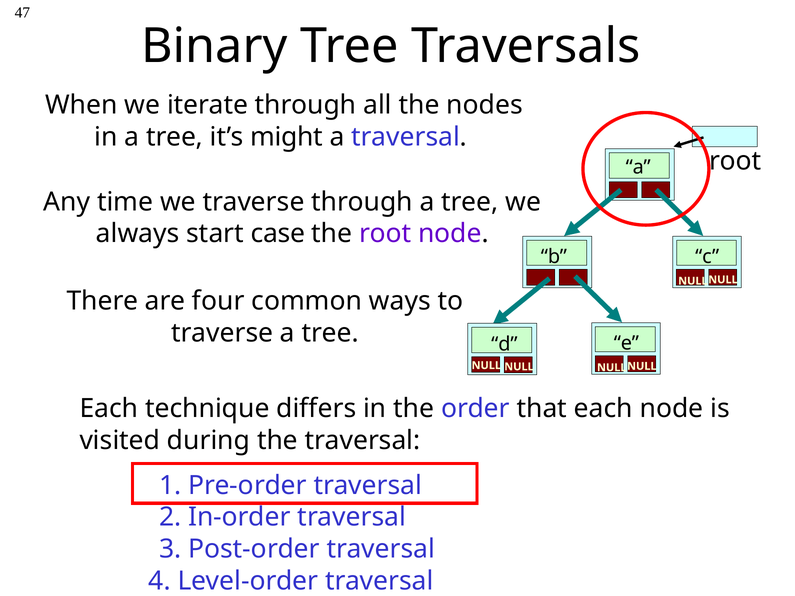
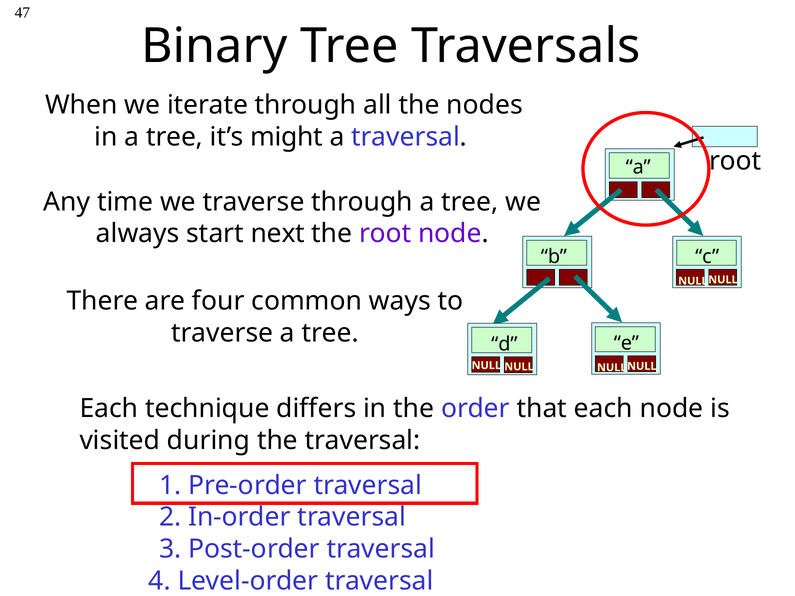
case: case -> next
